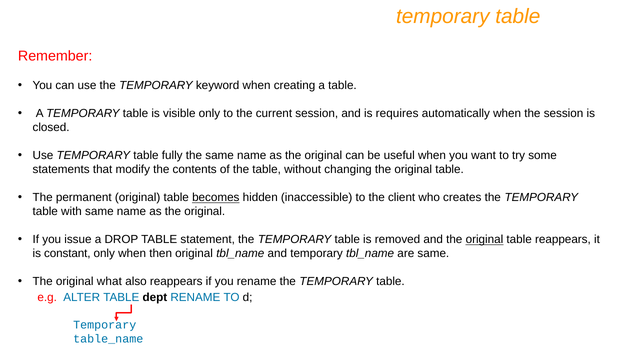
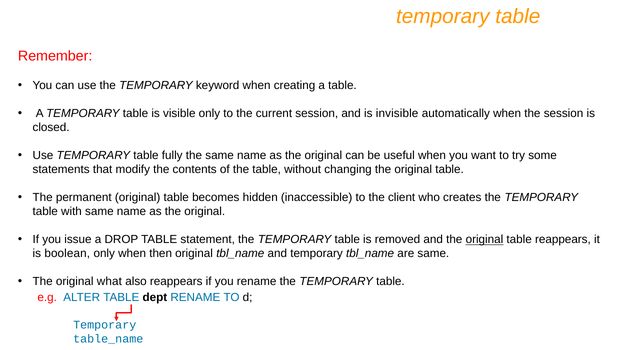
requires: requires -> invisible
becomes underline: present -> none
constant: constant -> boolean
